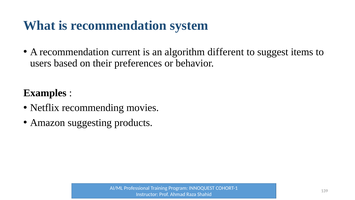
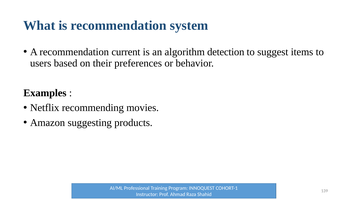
different: different -> detection
